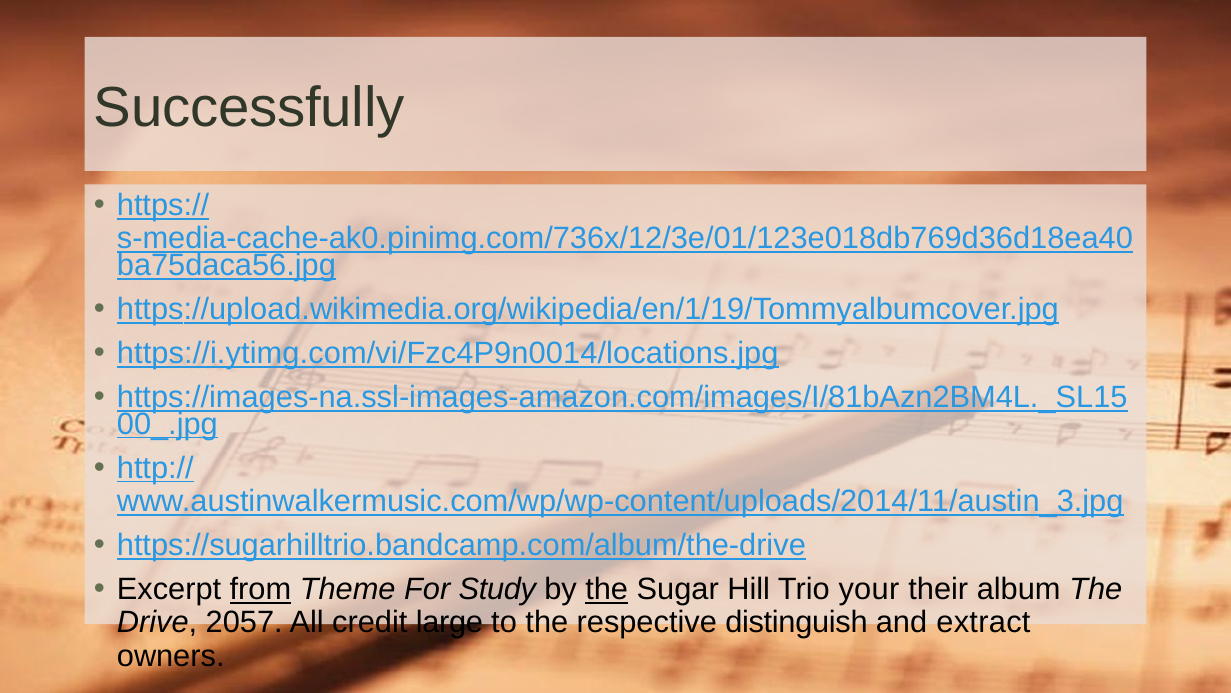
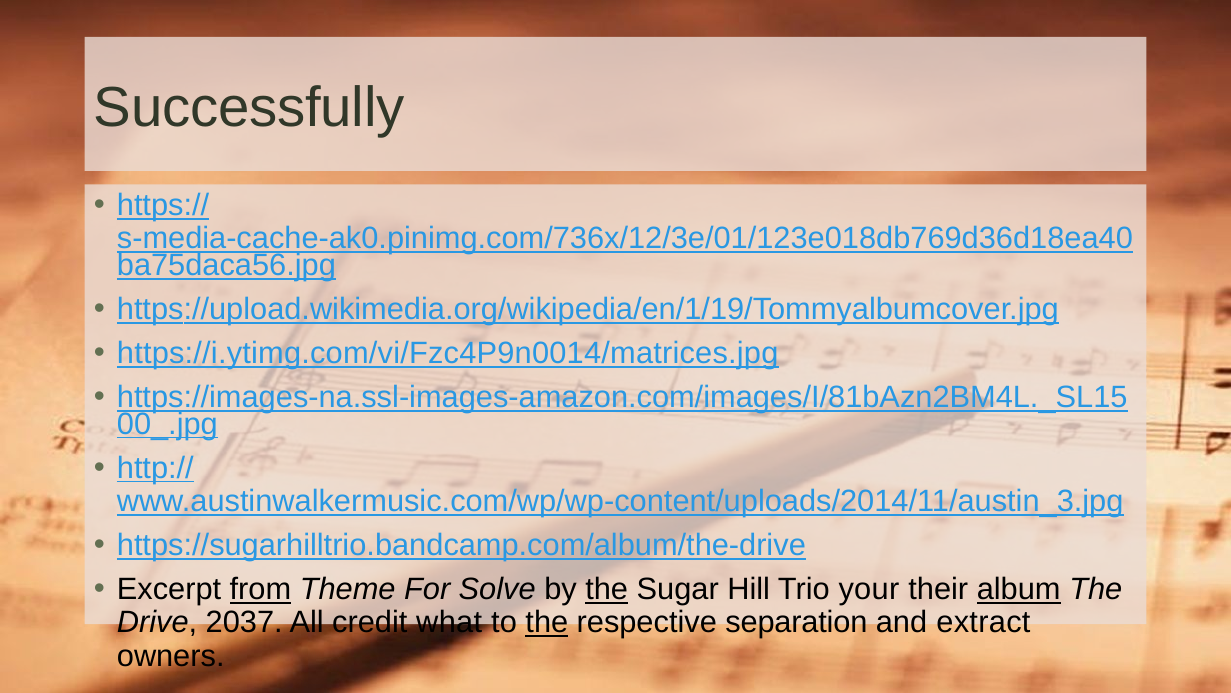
https://i.ytimg.com/vi/Fzc4P9n0014/locations.jpg: https://i.ytimg.com/vi/Fzc4P9n0014/locations.jpg -> https://i.ytimg.com/vi/Fzc4P9n0014/matrices.jpg
Study: Study -> Solve
album underline: none -> present
2057: 2057 -> 2037
large: large -> what
the at (547, 622) underline: none -> present
distinguish: distinguish -> separation
